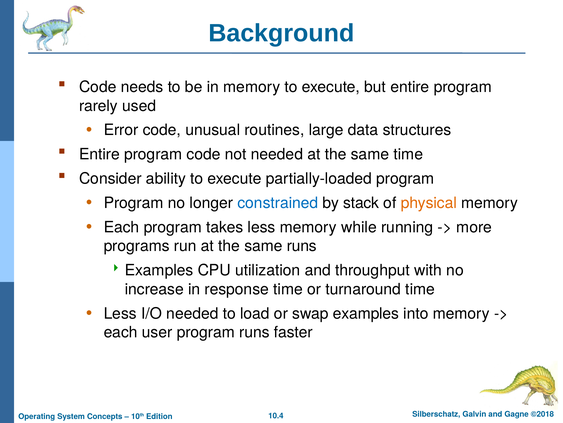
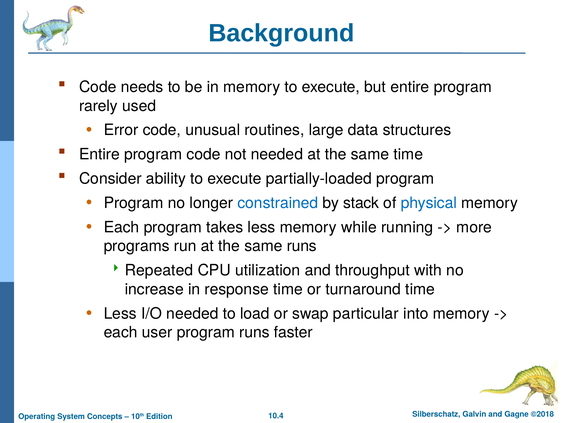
physical colour: orange -> blue
Examples at (159, 270): Examples -> Repeated
swap examples: examples -> particular
